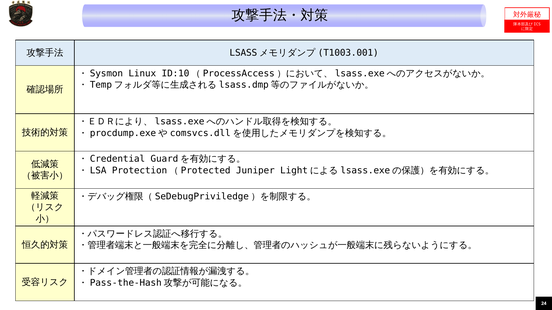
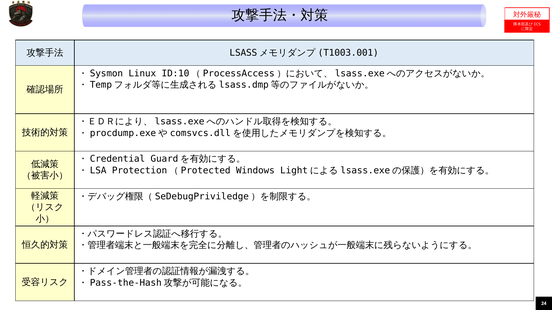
Juniper: Juniper -> Windows
